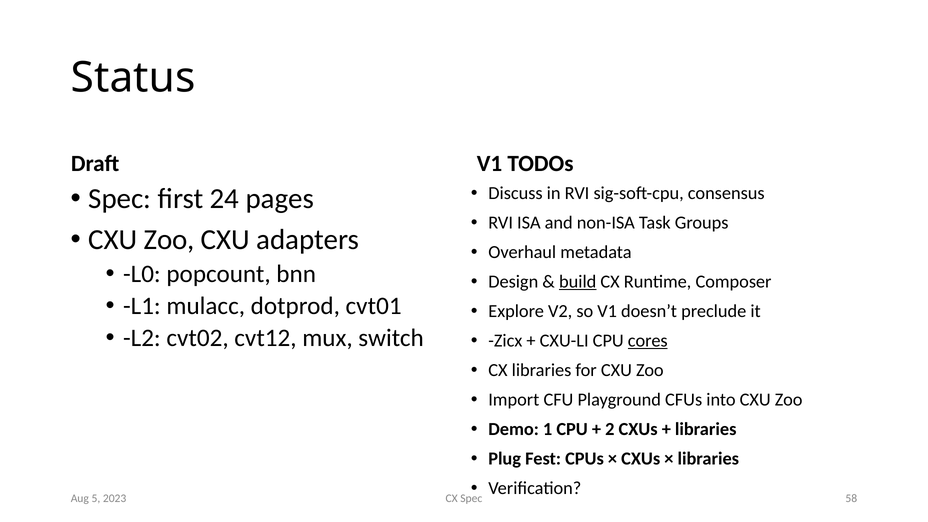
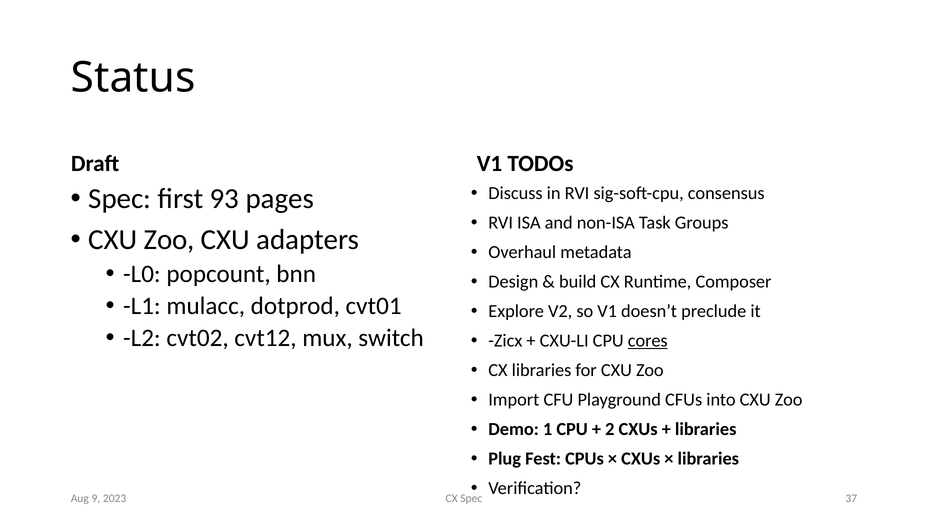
24: 24 -> 93
build underline: present -> none
58: 58 -> 37
5: 5 -> 9
